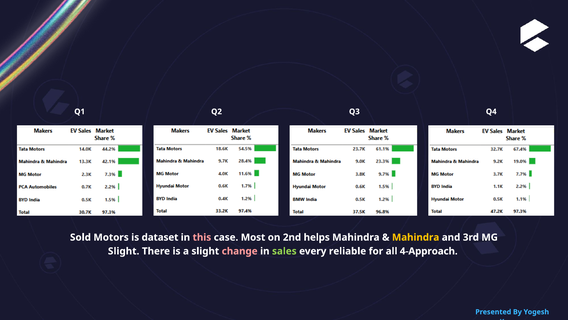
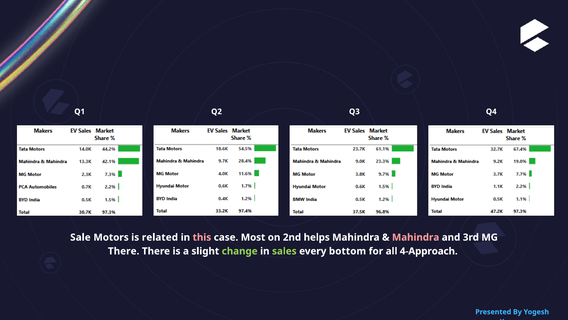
Sold: Sold -> Sale
dataset: dataset -> related
Mahindra at (416, 237) colour: yellow -> pink
Slight at (124, 251): Slight -> There
change colour: pink -> light green
reliable: reliable -> bottom
